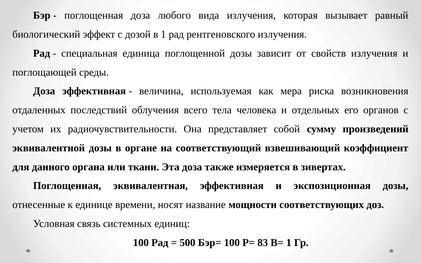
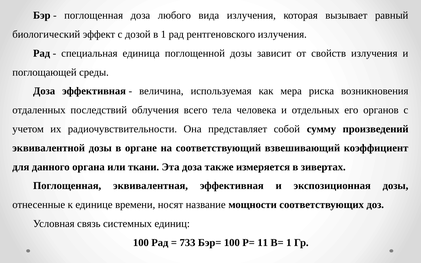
500: 500 -> 733
83: 83 -> 11
